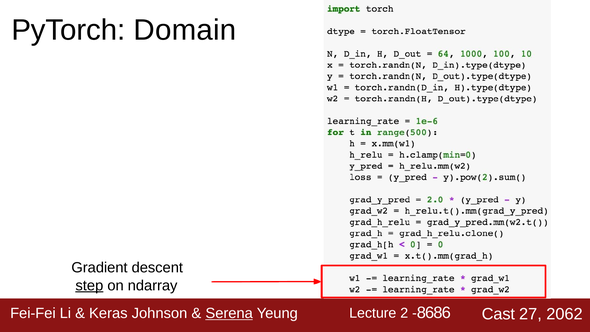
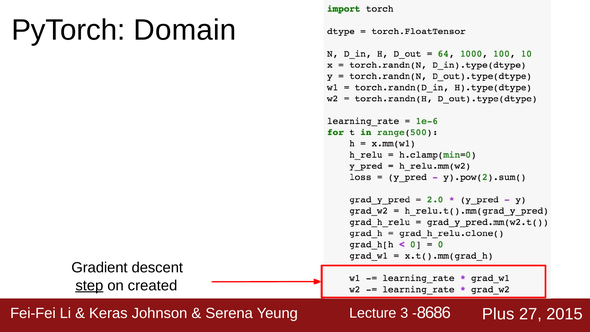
ndarray: ndarray -> created
Serena underline: present -> none
2: 2 -> 3
Cast: Cast -> Plus
2062: 2062 -> 2015
